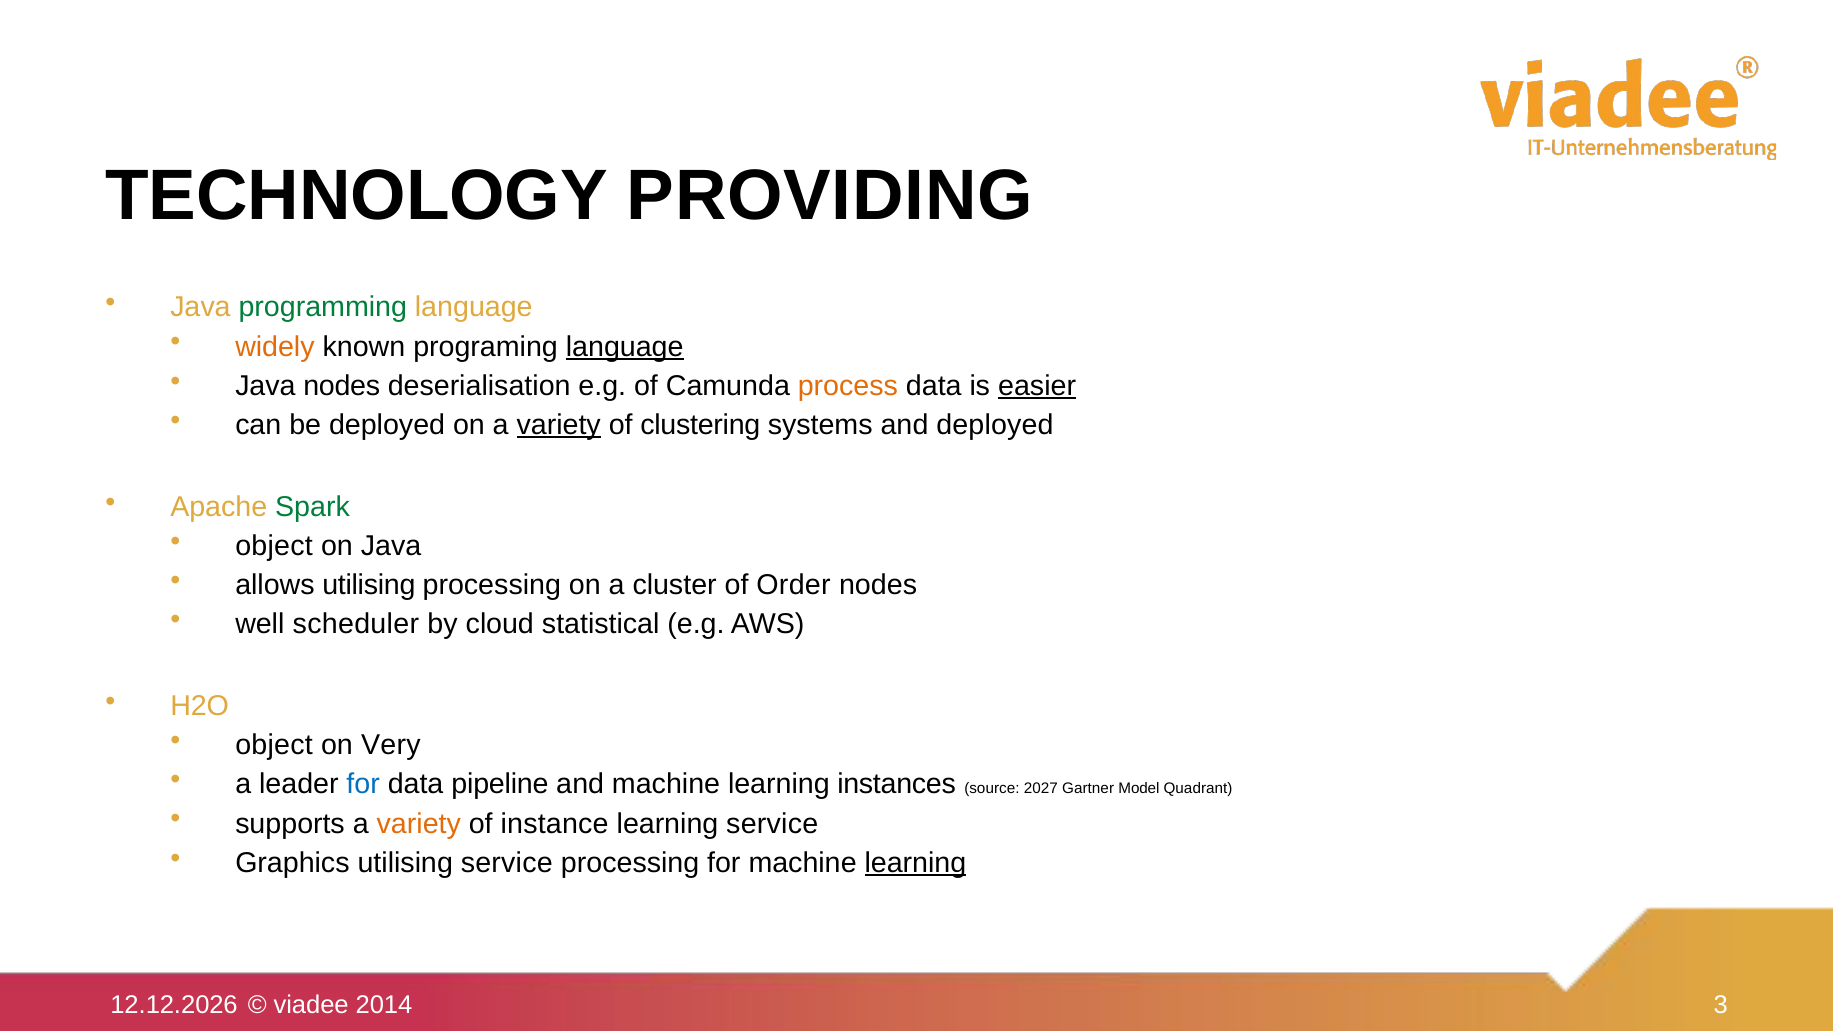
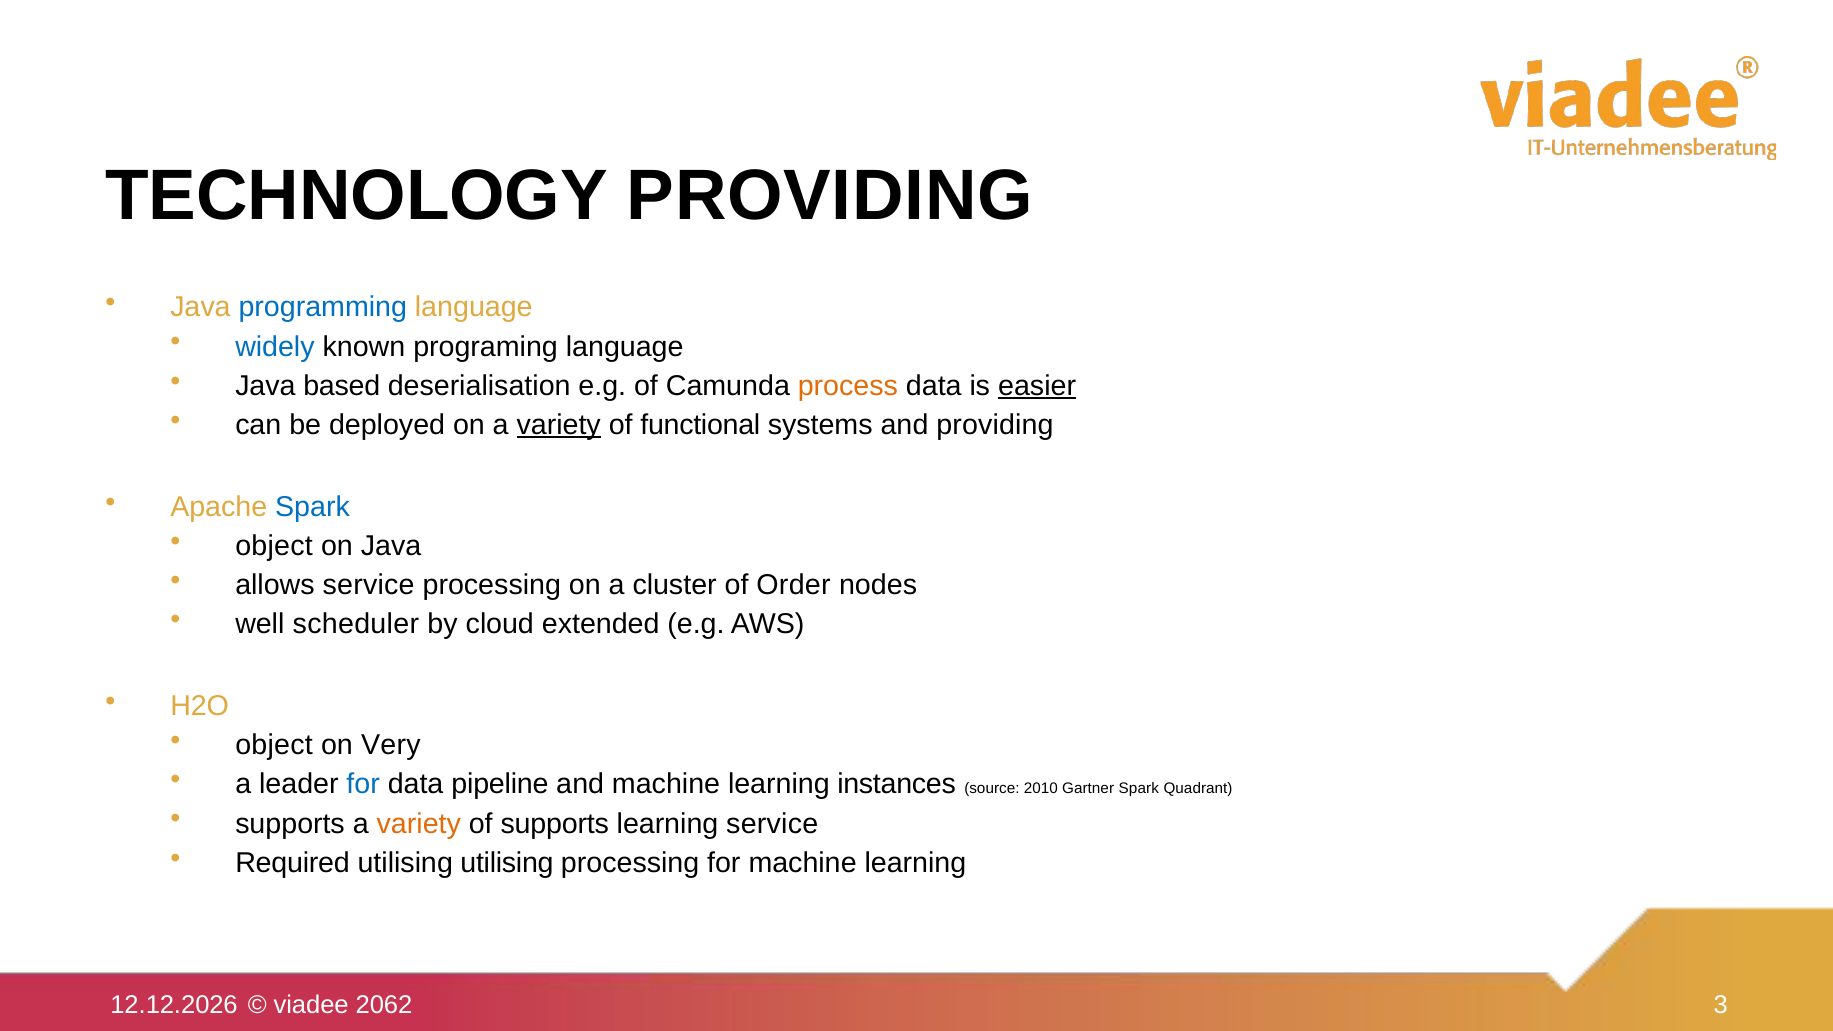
programming colour: green -> blue
widely colour: orange -> blue
language at (625, 347) underline: present -> none
Java nodes: nodes -> based
clustering: clustering -> functional
and deployed: deployed -> providing
Spark at (312, 507) colour: green -> blue
allows utilising: utilising -> service
statistical: statistical -> extended
2027: 2027 -> 2010
Gartner Model: Model -> Spark
of instance: instance -> supports
Graphics: Graphics -> Required
utilising service: service -> utilising
learning at (915, 863) underline: present -> none
2014: 2014 -> 2062
